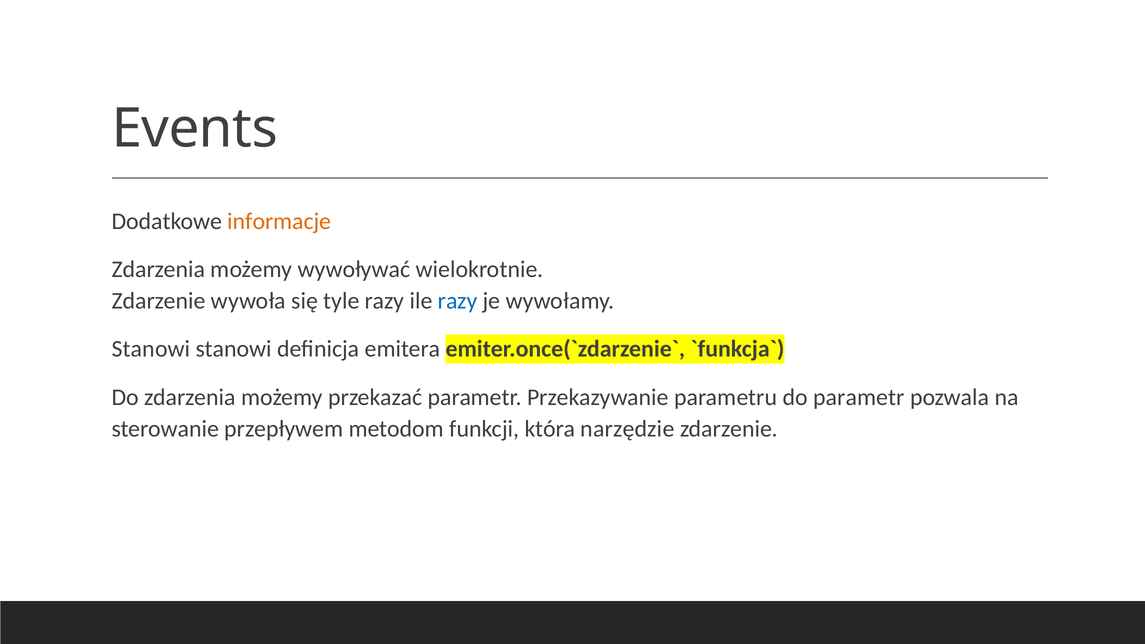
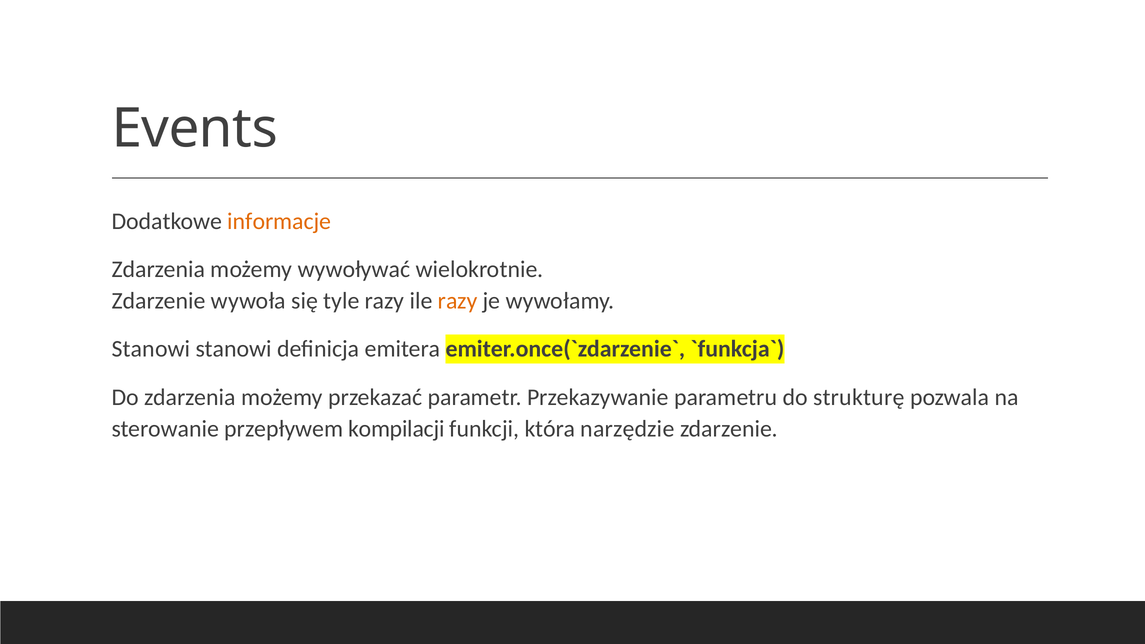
razy at (458, 301) colour: blue -> orange
do parametr: parametr -> strukturę
metodom: metodom -> kompilacji
